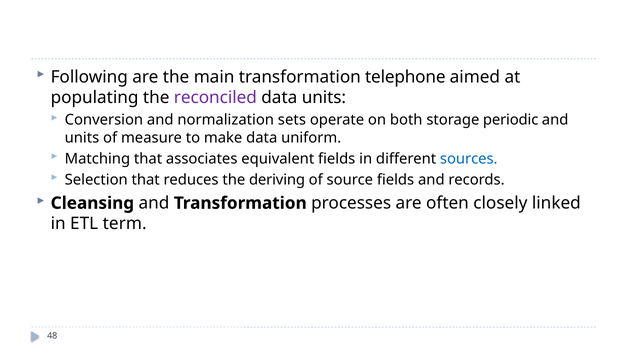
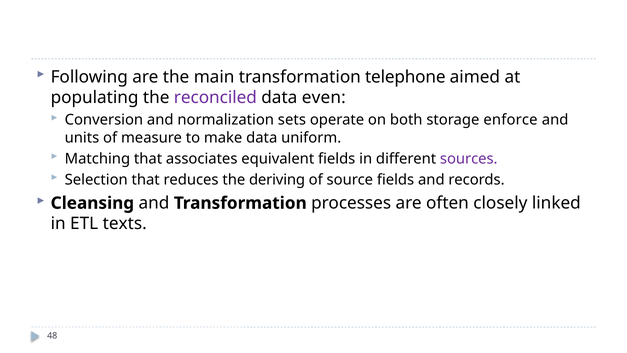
data units: units -> even
periodic: periodic -> enforce
sources colour: blue -> purple
term: term -> texts
